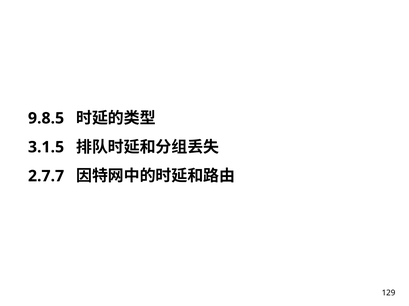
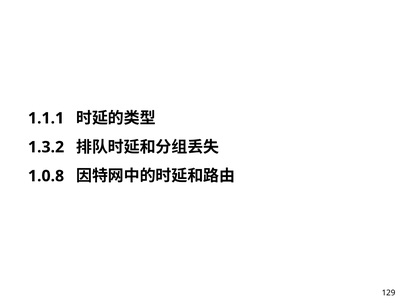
9.8.5: 9.8.5 -> 1.1.1
3.1.5: 3.1.5 -> 1.3.2
2.7.7: 2.7.7 -> 1.0.8
